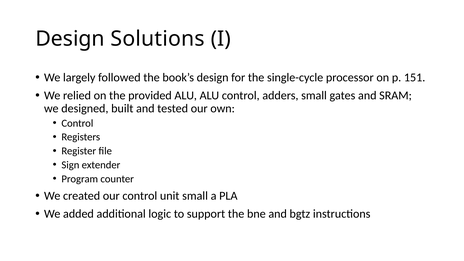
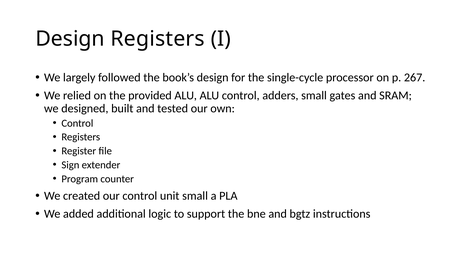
Design Solutions: Solutions -> Registers
151: 151 -> 267
